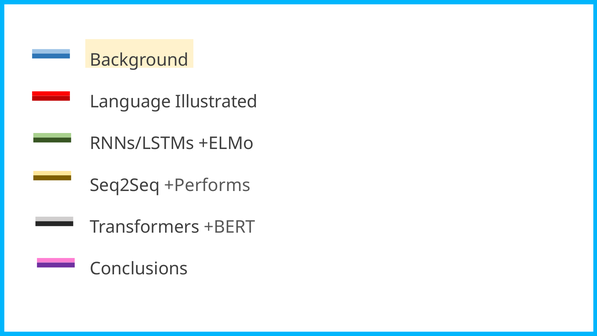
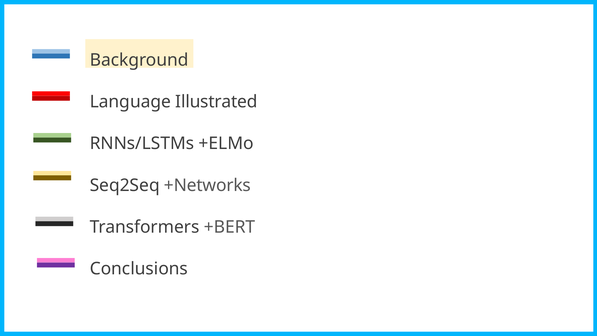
+Performs: +Performs -> +Networks
